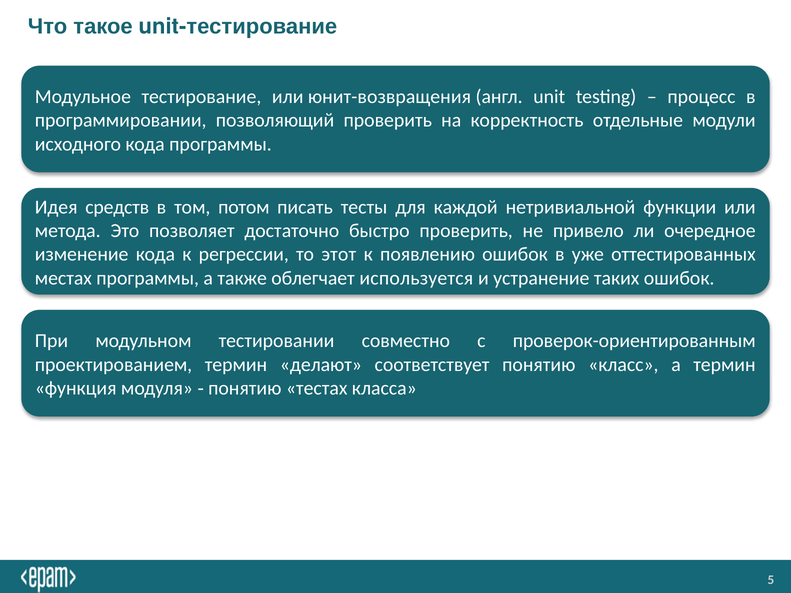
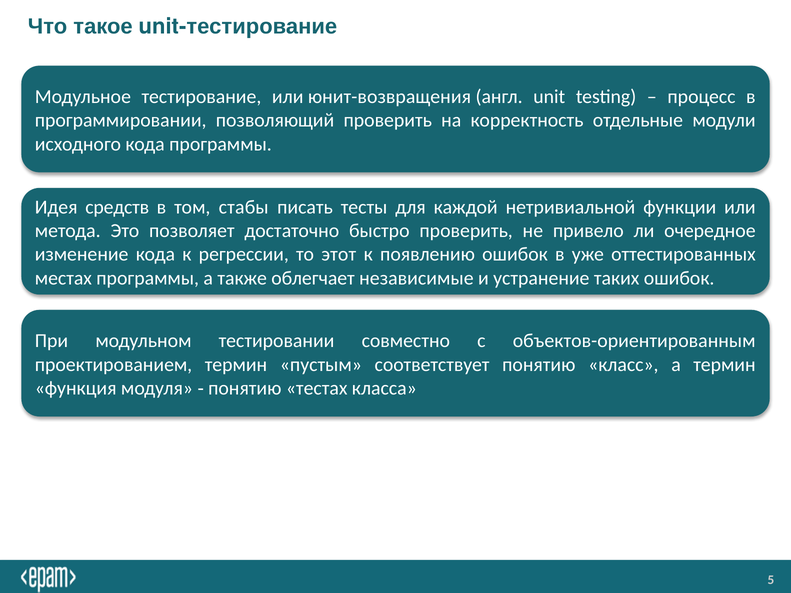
потом: потом -> стабы
используется: используется -> независимые
проверок-ориентированным: проверок-ориентированным -> объектов-ориентированным
делают: делают -> пустым
